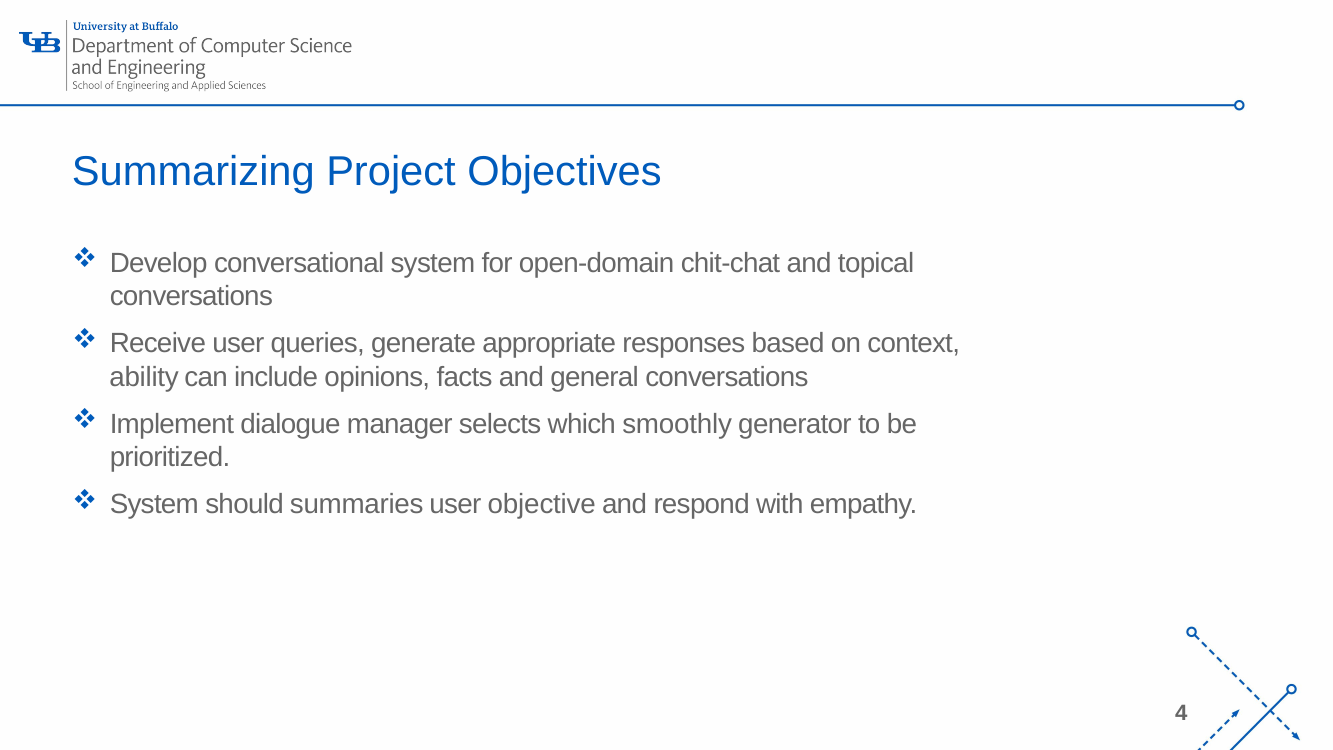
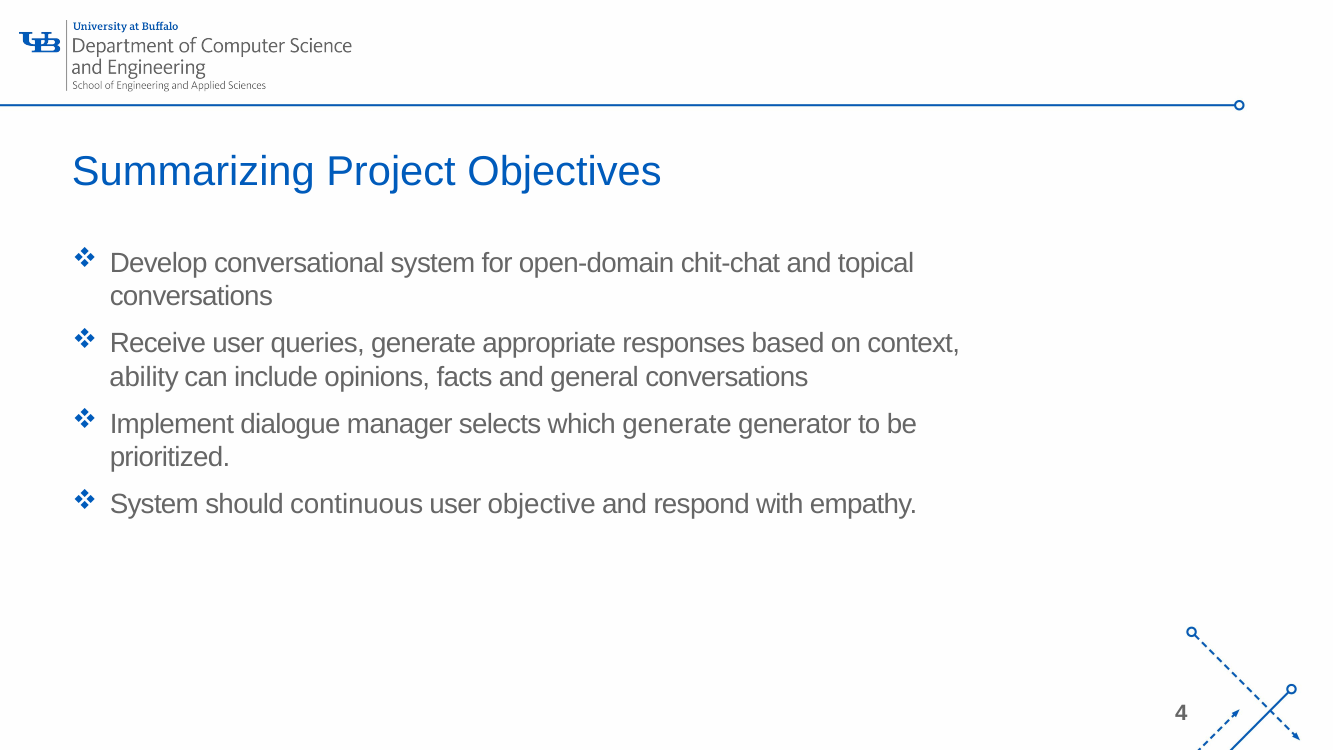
which smoothly: smoothly -> generate
summaries: summaries -> continuous
